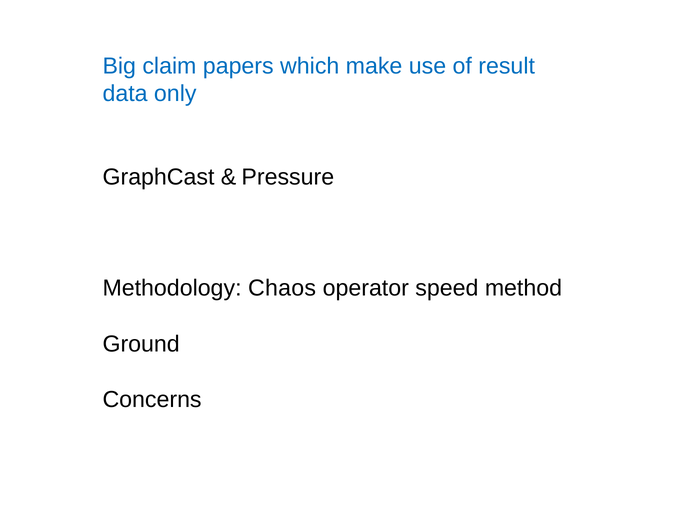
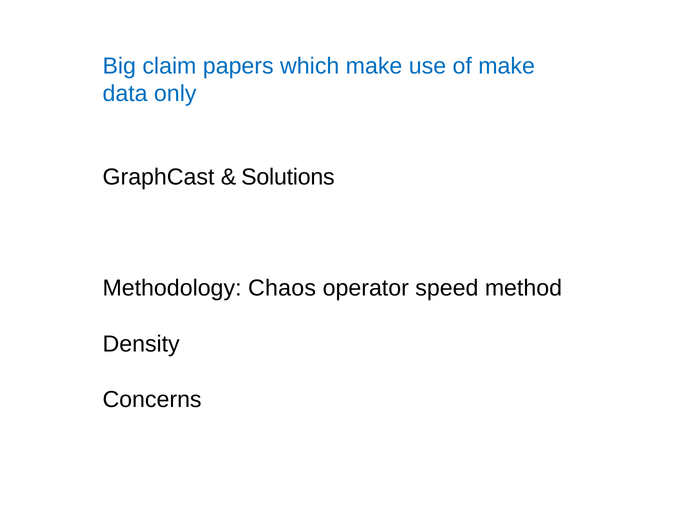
of result: result -> make
Pressure: Pressure -> Solutions
Ground: Ground -> Density
